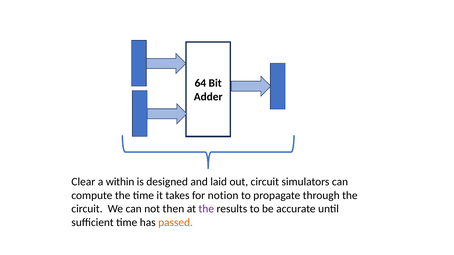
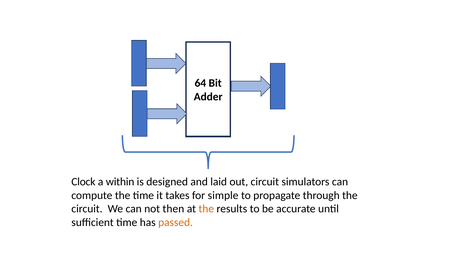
Clear: Clear -> Clock
notion: notion -> simple
the at (206, 209) colour: purple -> orange
